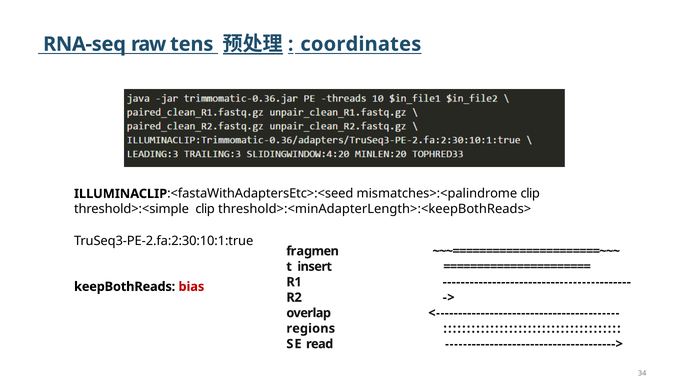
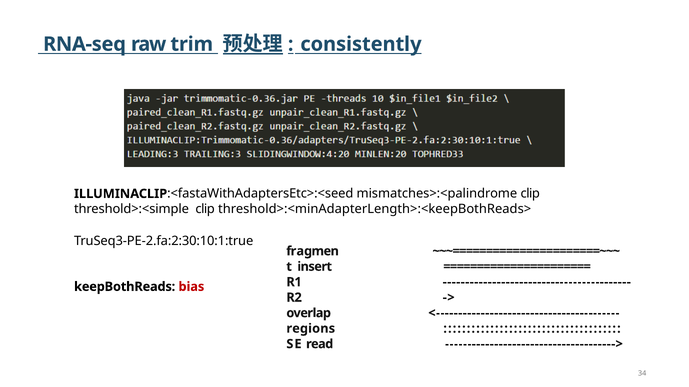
tens: tens -> trim
coordinates: coordinates -> consistently
